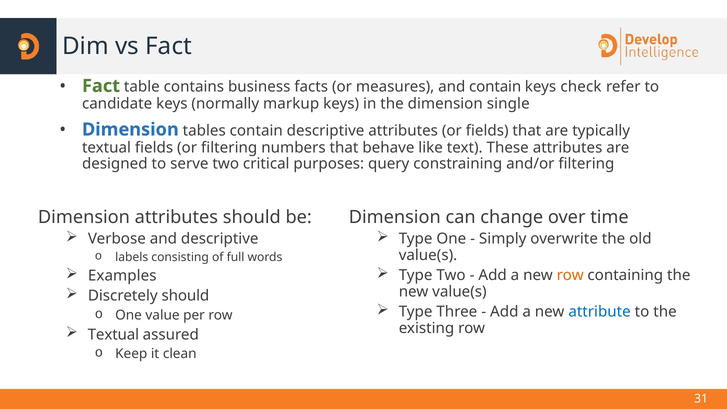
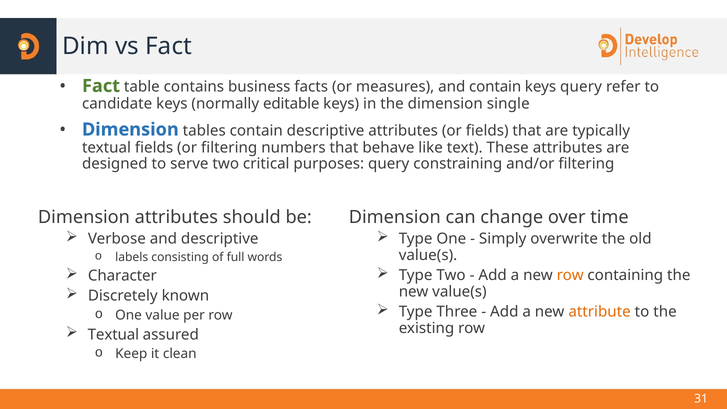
keys check: check -> query
markup: markup -> editable
Examples: Examples -> Character
Discretely should: should -> known
attribute colour: blue -> orange
